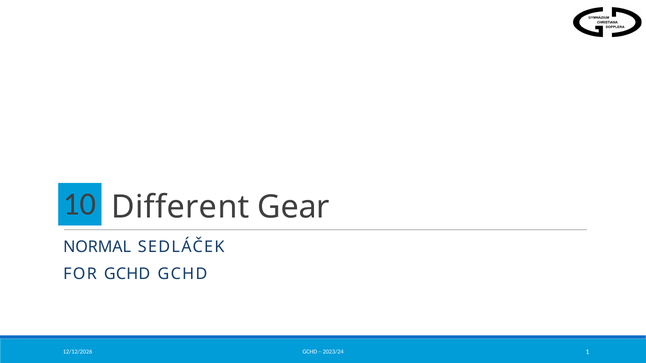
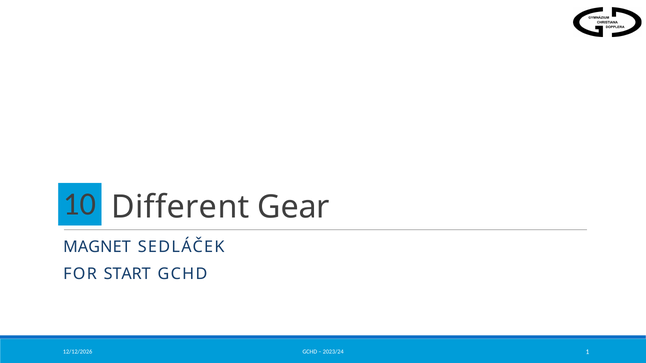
NORMAL: NORMAL -> MAGNET
FOR GCHD: GCHD -> START
